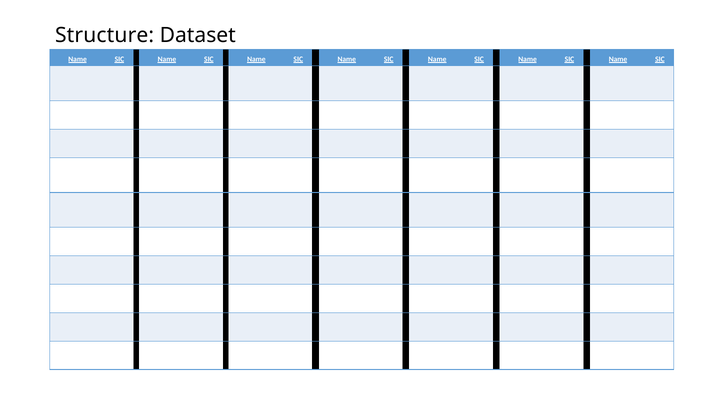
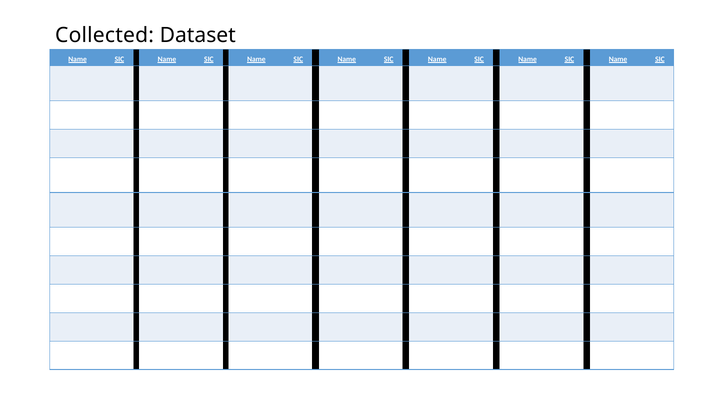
Structure: Structure -> Collected
